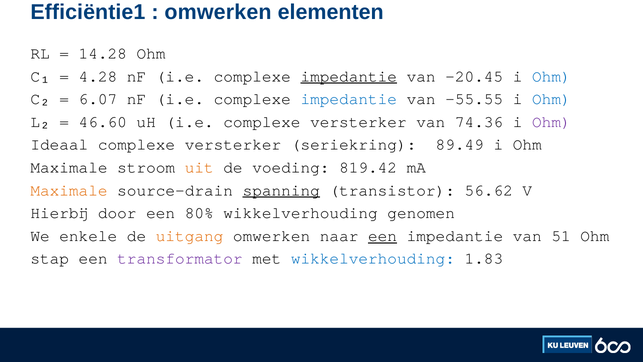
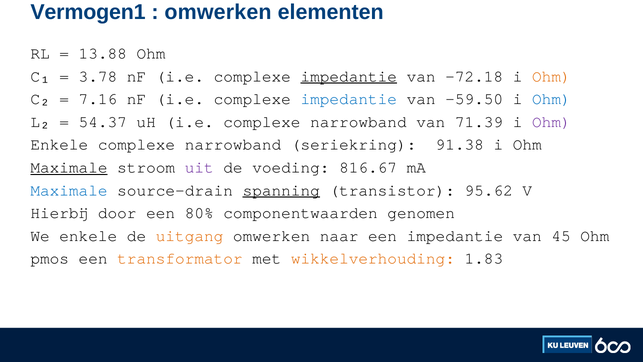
Efficiëntie1: Efficiëntie1 -> Vermogen1
14.28: 14.28 -> 13.88
4.28: 4.28 -> 3.78
-20.45: -20.45 -> -72.18
Ohm at (551, 76) colour: blue -> orange
6.07: 6.07 -> 7.16
-55.55: -55.55 -> -59.50
46.60: 46.60 -> 54.37
i.e complexe versterker: versterker -> narrowband
74.36: 74.36 -> 71.39
Ideaal at (59, 145): Ideaal -> Enkele
versterker at (233, 145): versterker -> narrowband
89.49: 89.49 -> 91.38
Maximale at (69, 167) underline: none -> present
uit colour: orange -> purple
819.42: 819.42 -> 816.67
Maximale at (69, 190) colour: orange -> blue
56.62: 56.62 -> 95.62
80% wikkelverhouding: wikkelverhouding -> componentwaarden
een at (383, 236) underline: present -> none
51: 51 -> 45
stap: stap -> pmos
transformator colour: purple -> orange
wikkelverhouding at (373, 258) colour: blue -> orange
